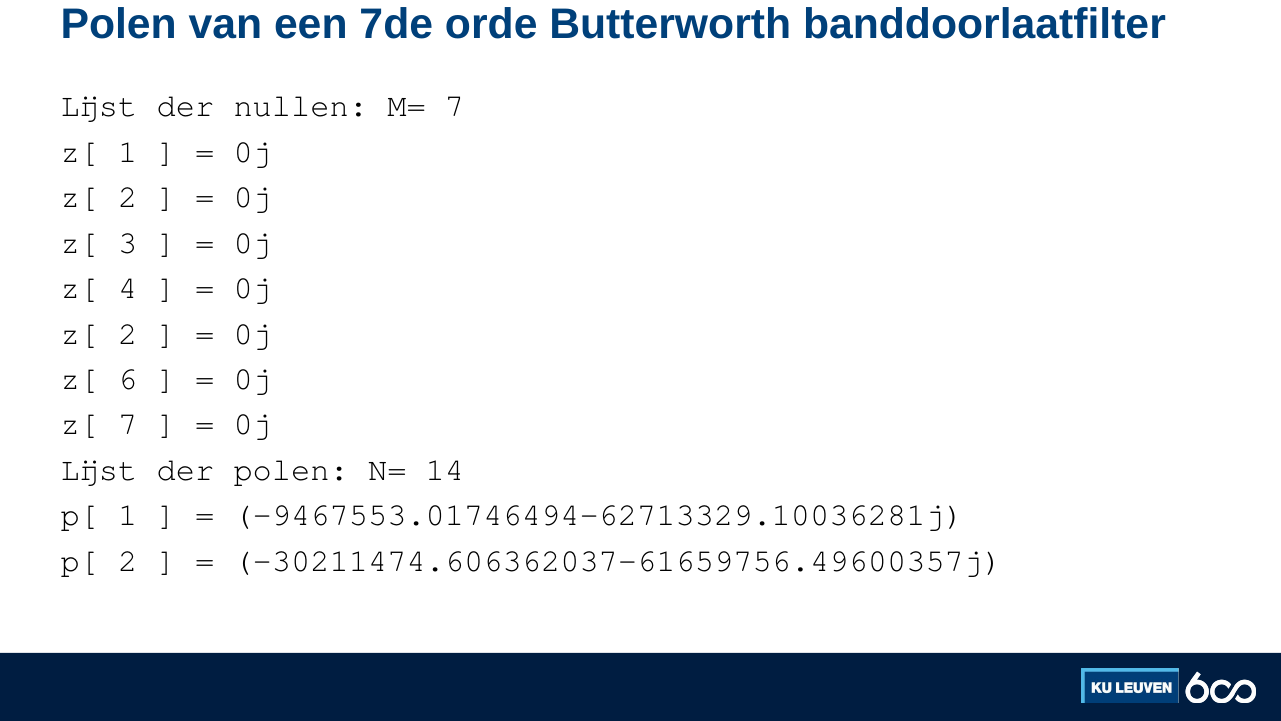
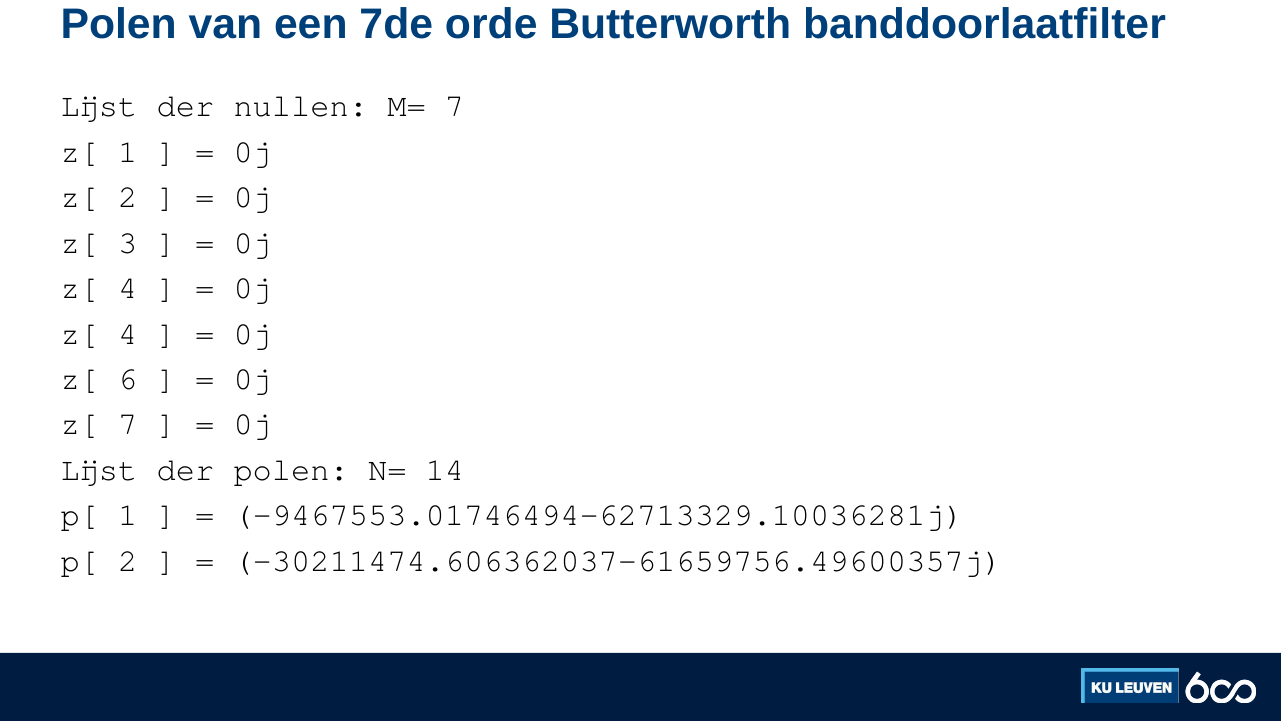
2 at (128, 333): 2 -> 4
